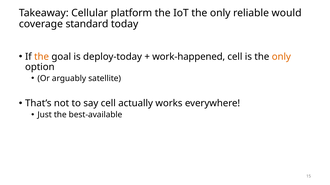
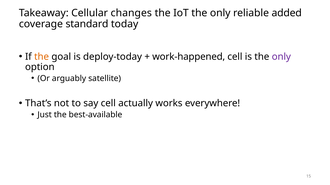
platform: platform -> changes
would: would -> added
only at (281, 57) colour: orange -> purple
